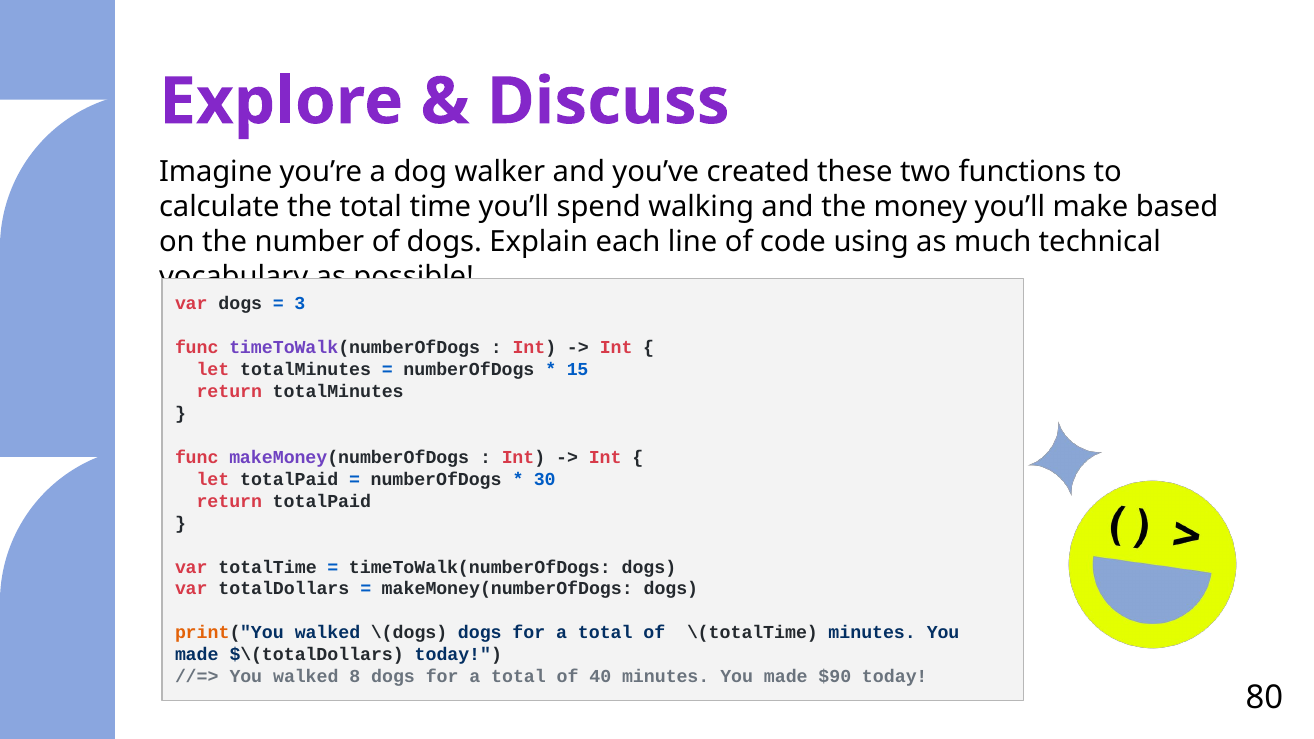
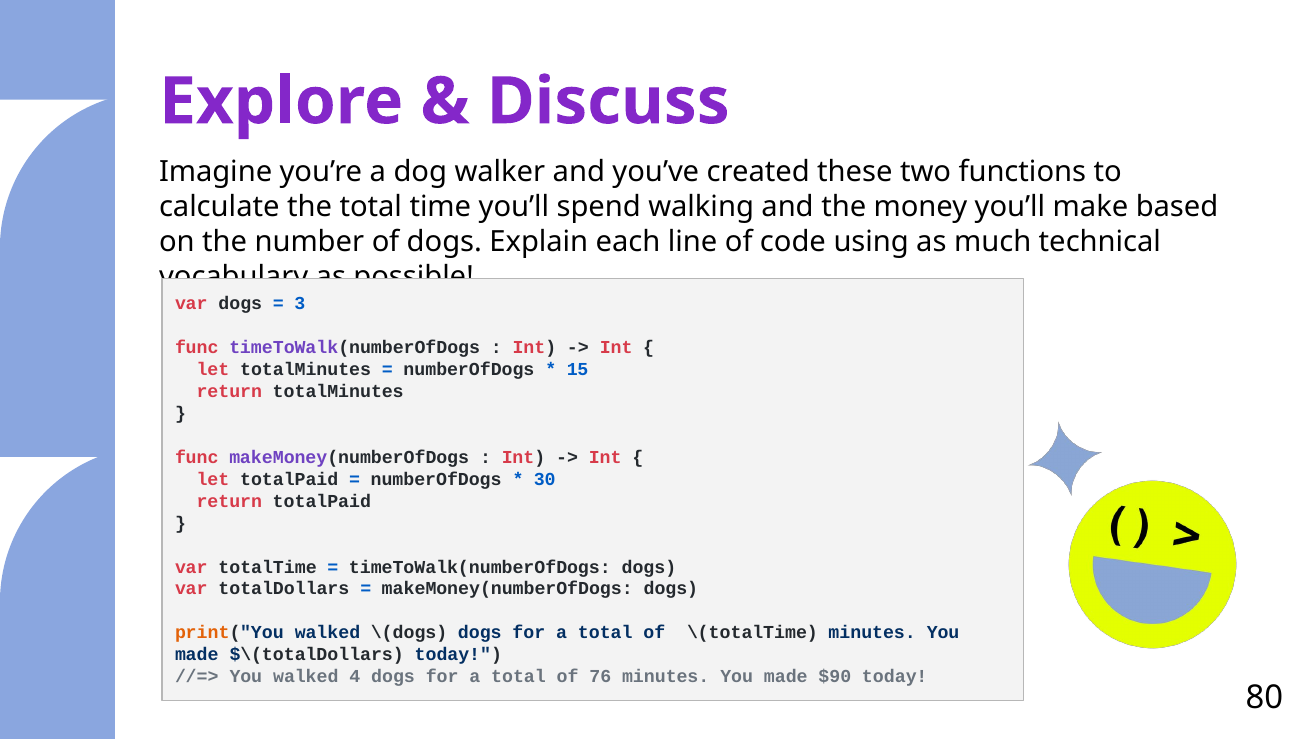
8: 8 -> 4
40: 40 -> 76
